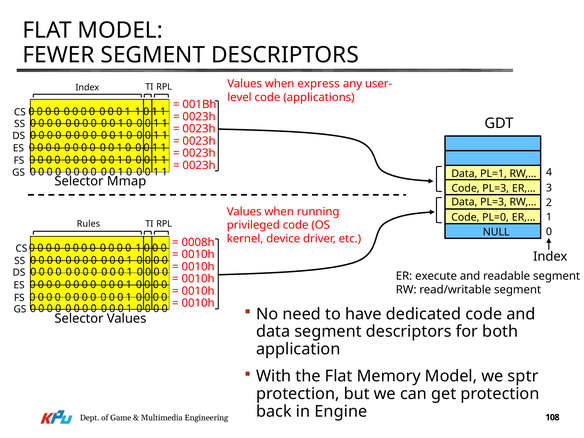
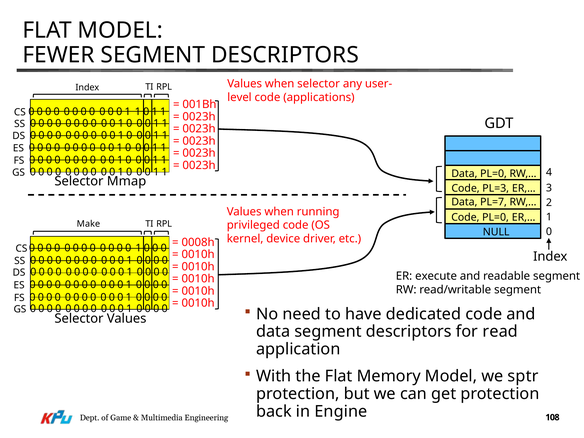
when express: express -> selector
Data PL=1: PL=1 -> PL=0
Data PL=3: PL=3 -> PL=7
Rules: Rules -> Make
both: both -> read
